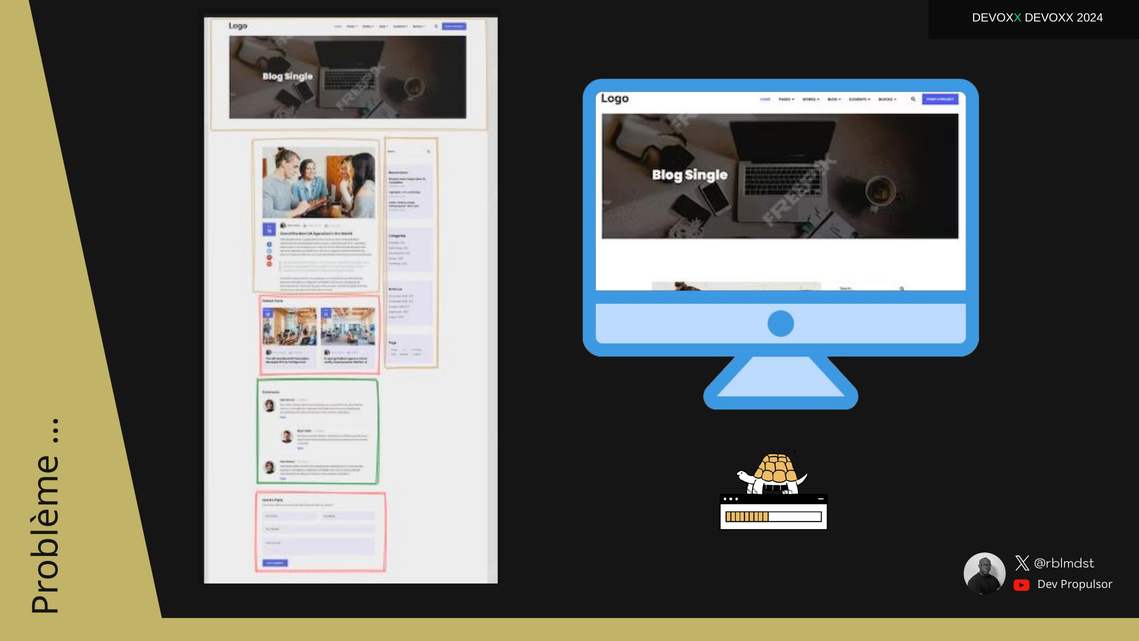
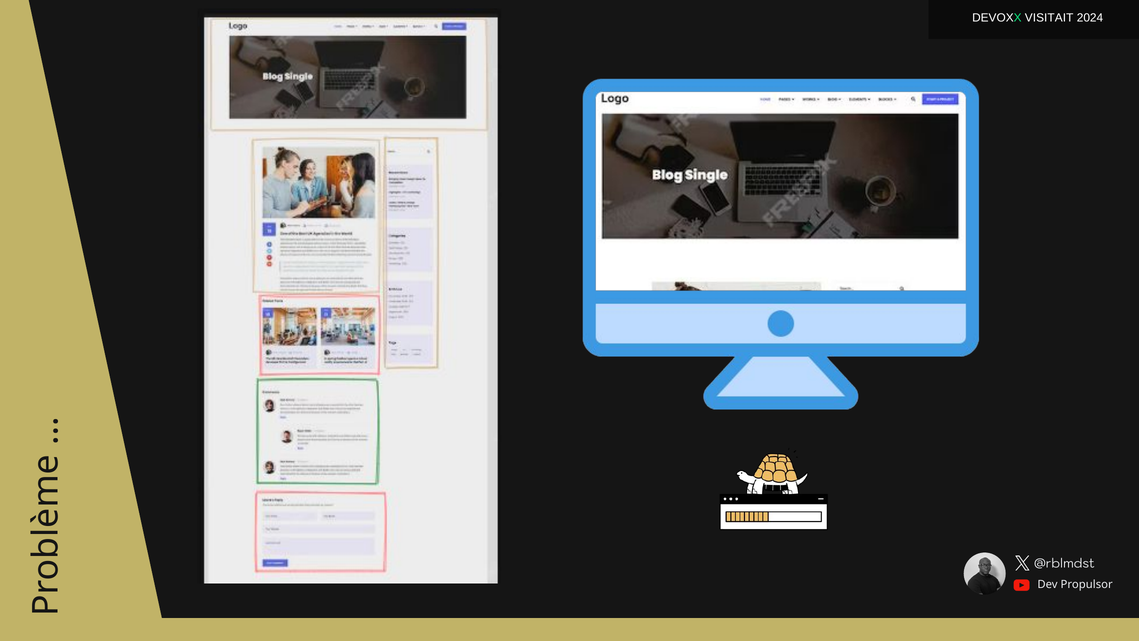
DEVOXX DEVOXX: DEVOXX -> VISITAIT
